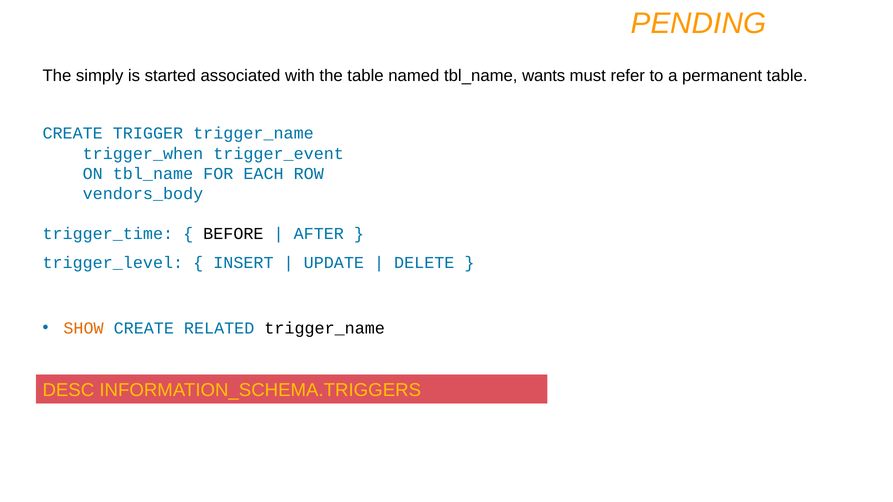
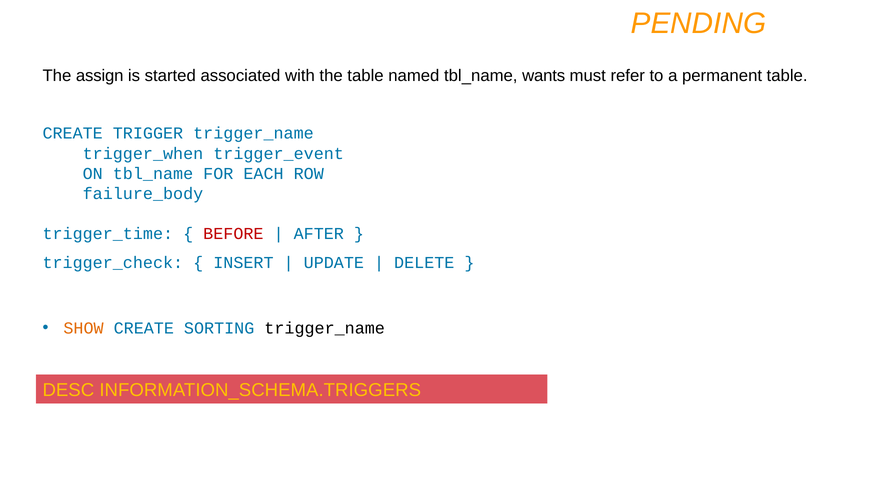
simply: simply -> assign
vendors_body: vendors_body -> failure_body
BEFORE colour: black -> red
trigger_level: trigger_level -> trigger_check
RELATED: RELATED -> SORTING
